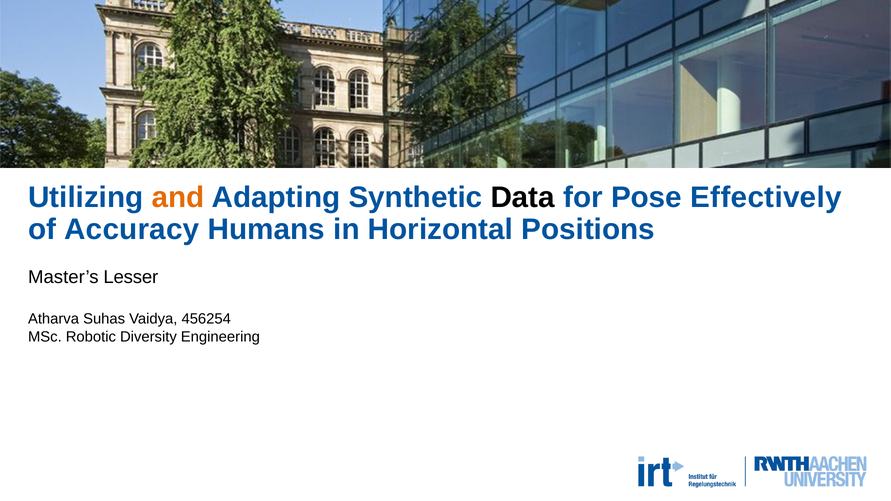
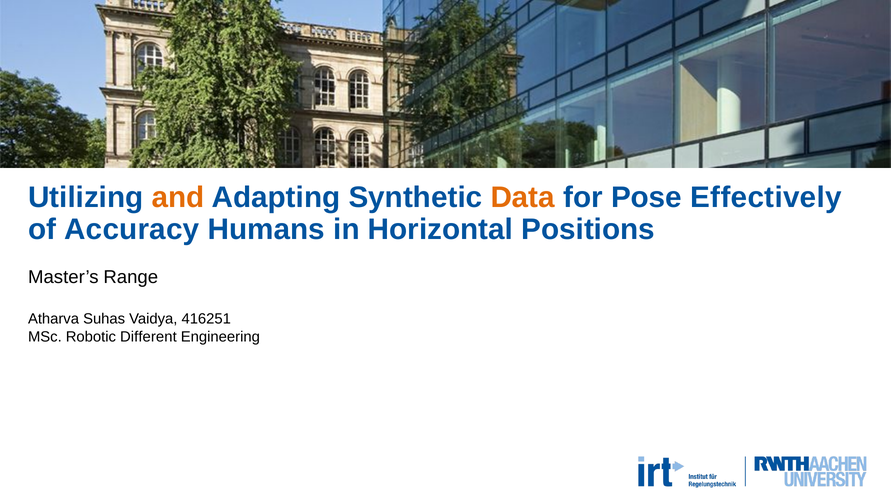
Data colour: black -> orange
Lesser: Lesser -> Range
456254: 456254 -> 416251
Diversity: Diversity -> Different
